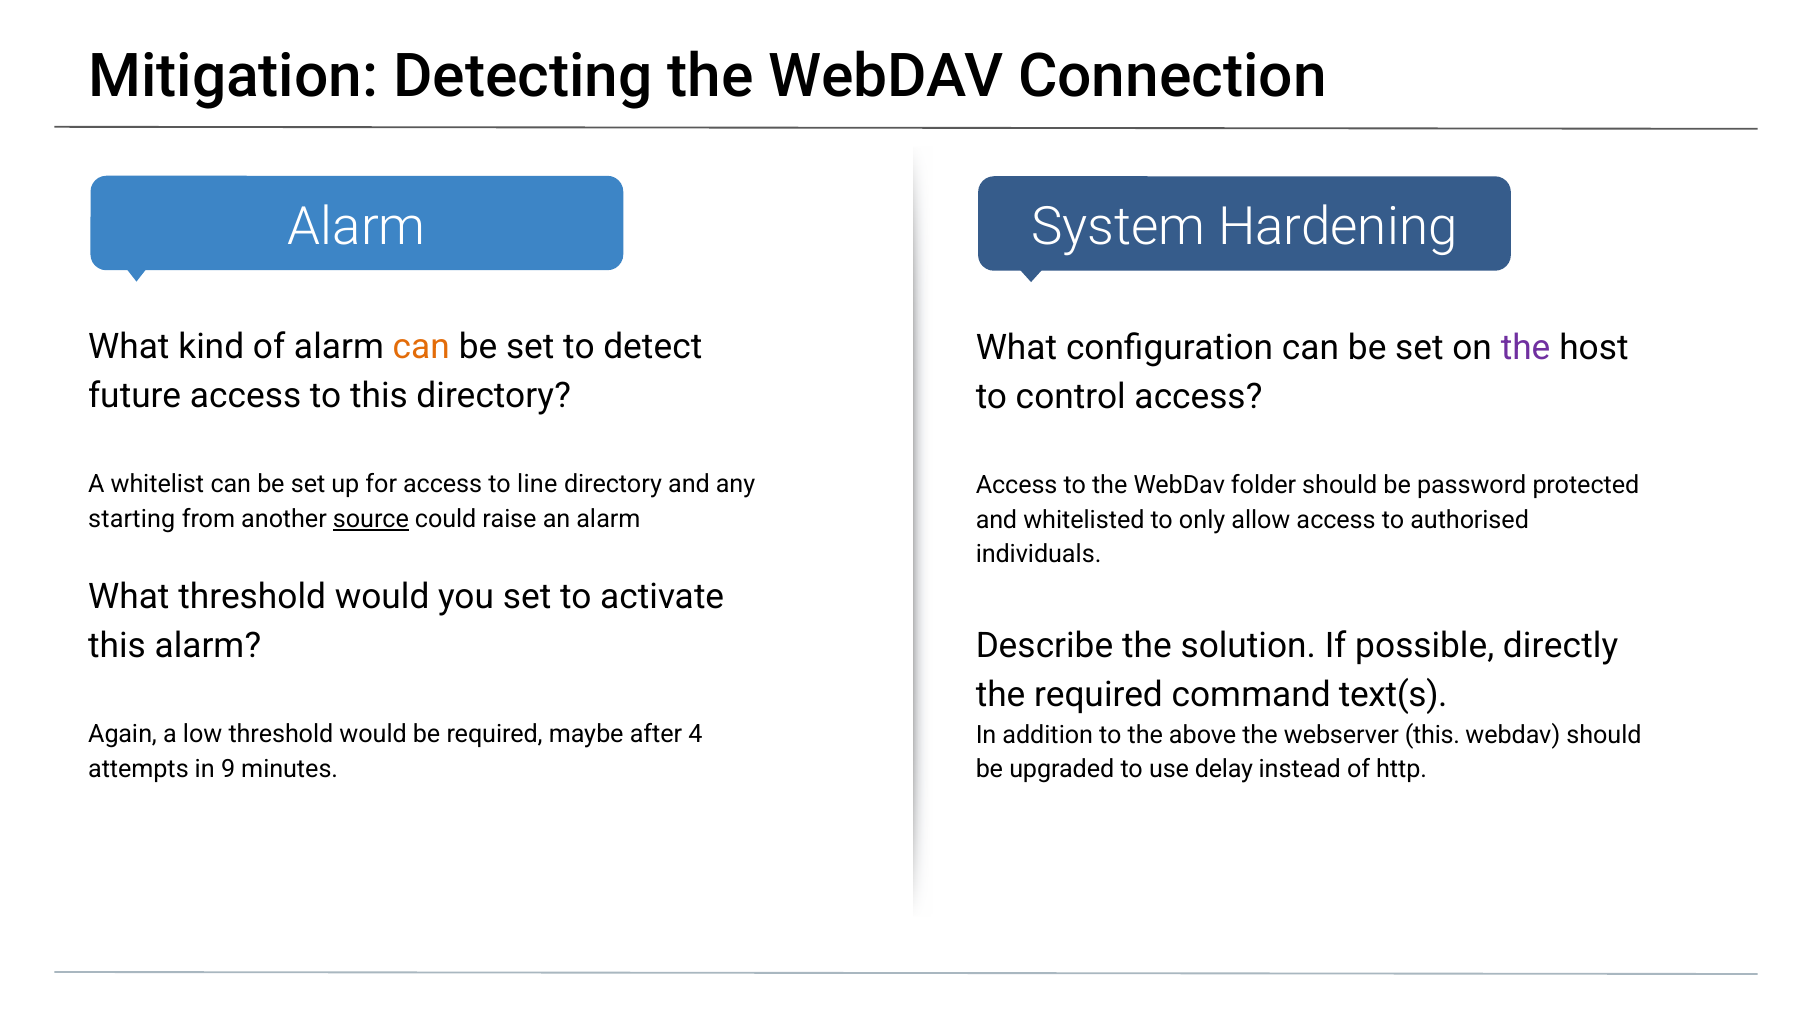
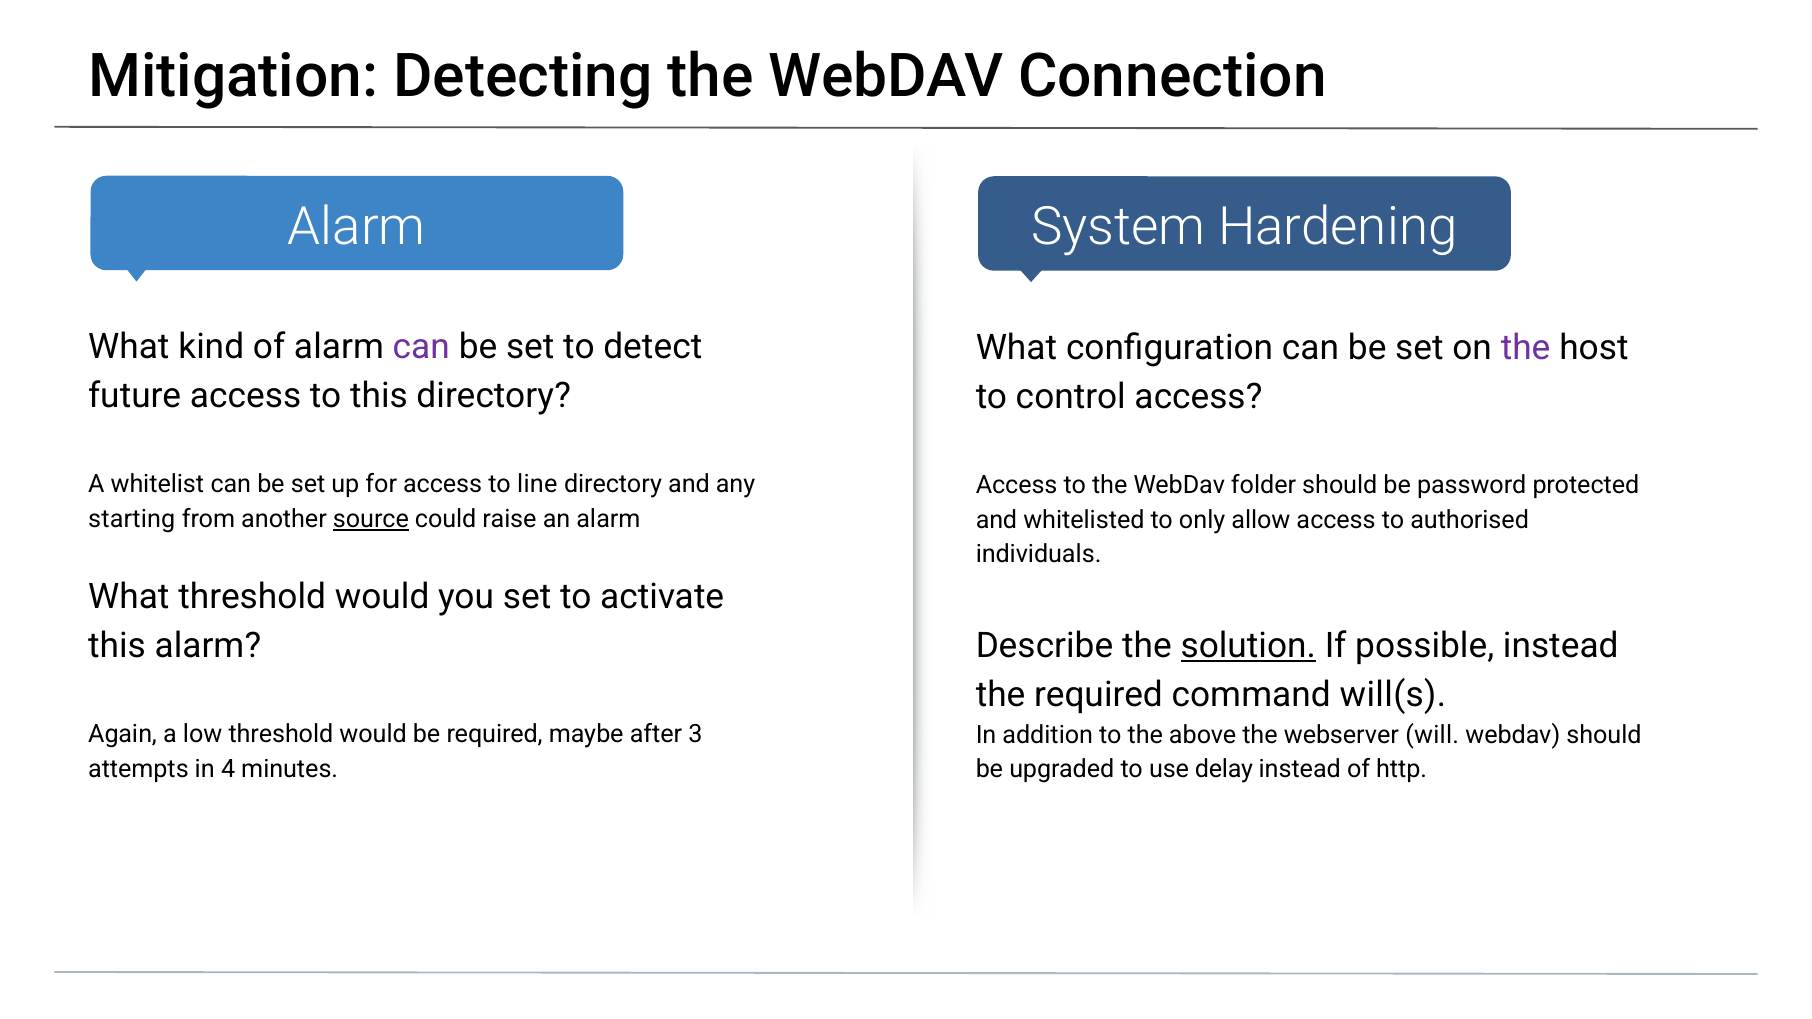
can at (421, 347) colour: orange -> purple
solution underline: none -> present
possible directly: directly -> instead
text(s: text(s -> will(s
4: 4 -> 3
webserver this: this -> will
9: 9 -> 4
